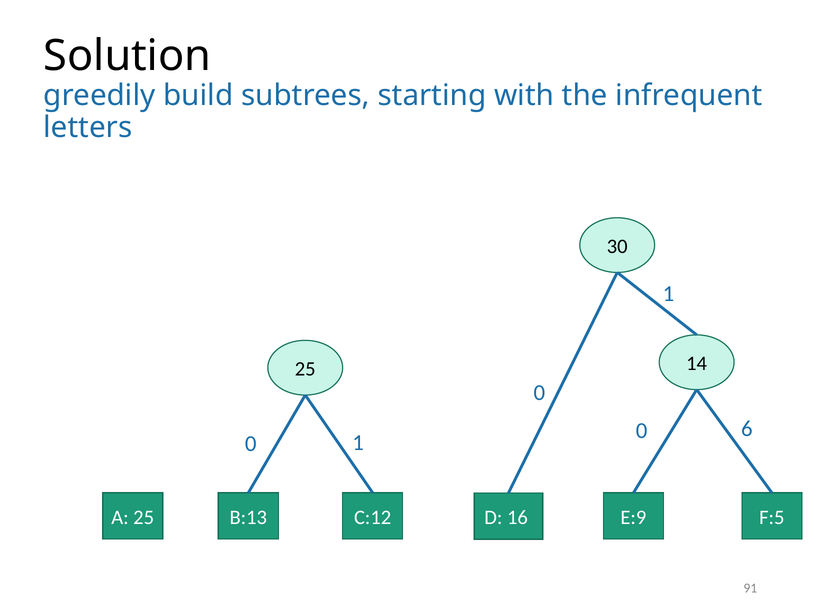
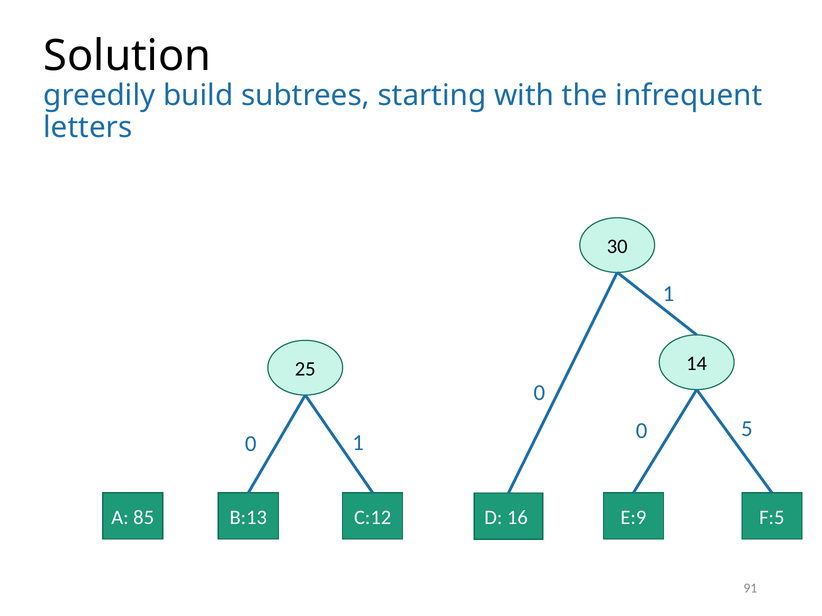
6: 6 -> 5
A 25: 25 -> 85
